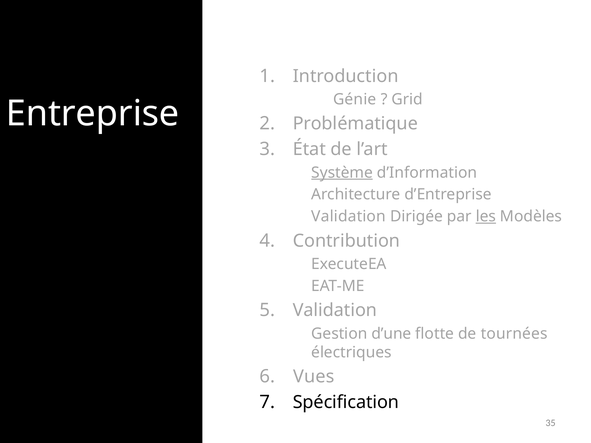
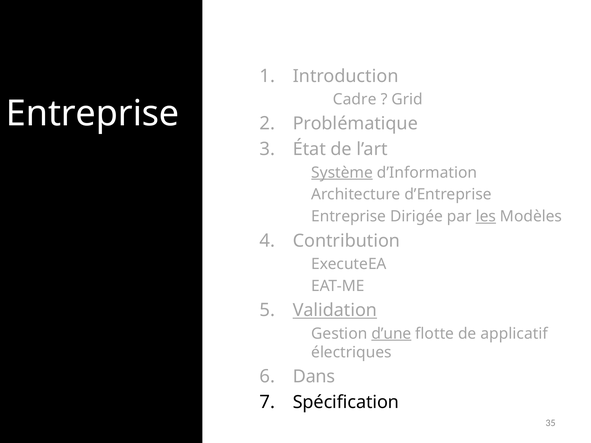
Génie: Génie -> Cadre
Validation at (349, 217): Validation -> Entreprise
Validation at (335, 310) underline: none -> present
d’une underline: none -> present
tournées: tournées -> applicatif
Vues: Vues -> Dans
